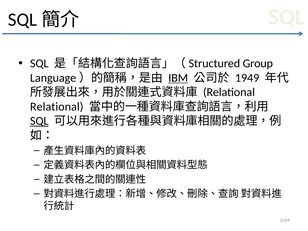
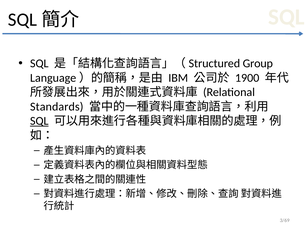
IBM underline: present -> none
1949: 1949 -> 1900
Relational at (57, 107): Relational -> Standards
